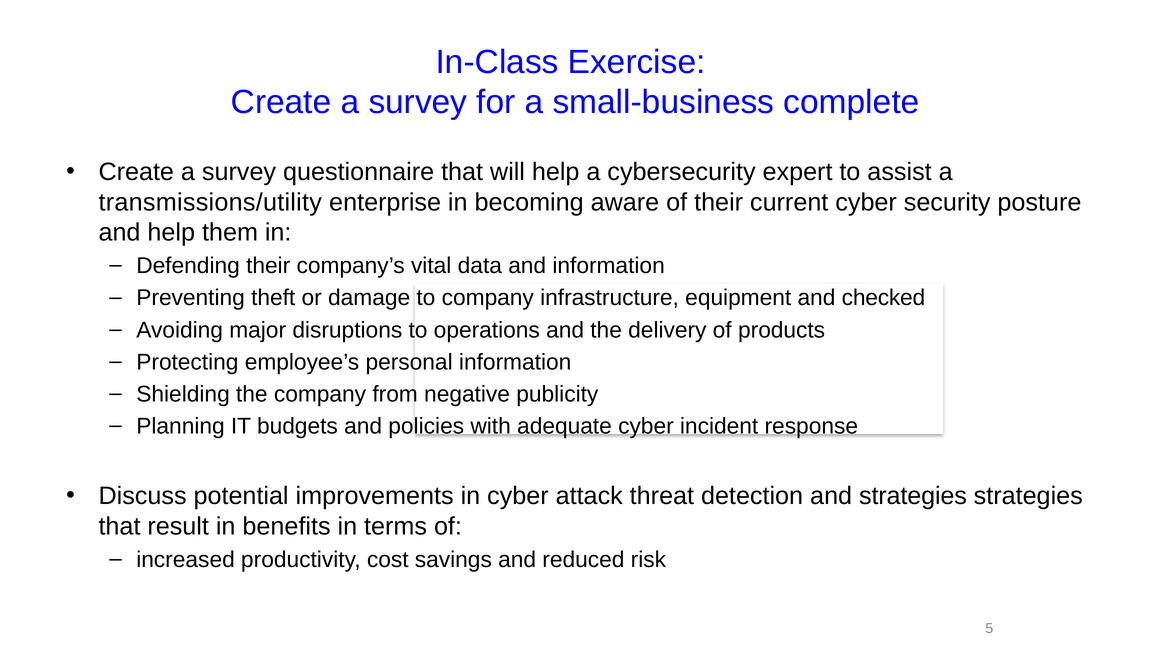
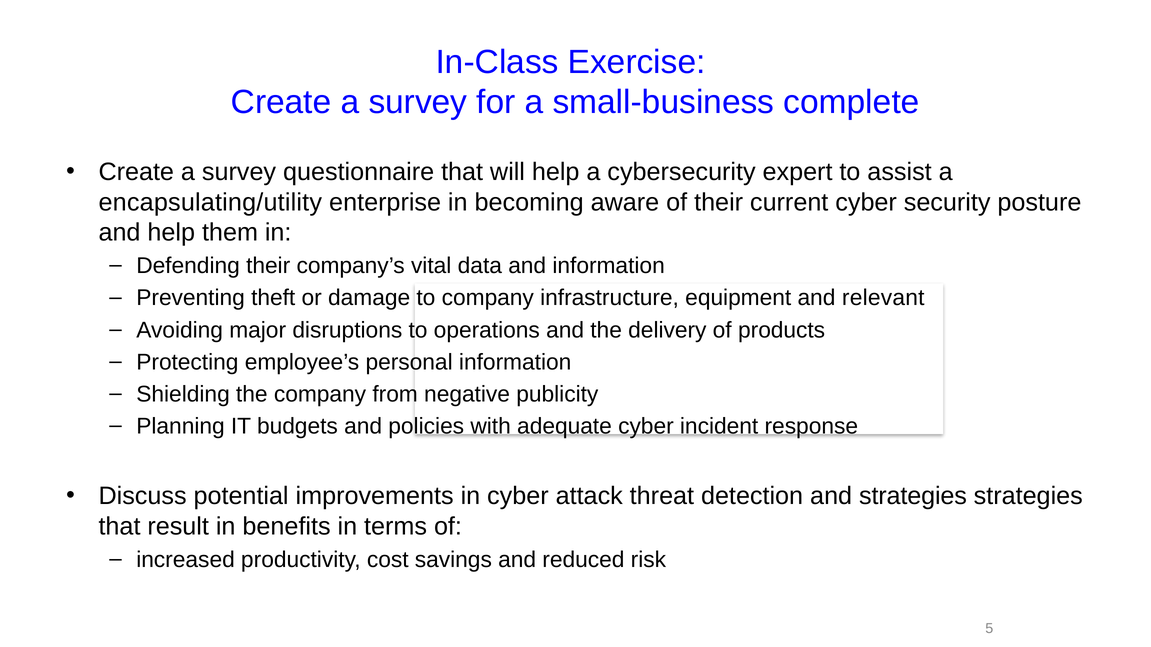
transmissions/utility: transmissions/utility -> encapsulating/utility
checked: checked -> relevant
